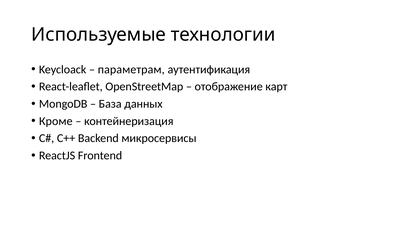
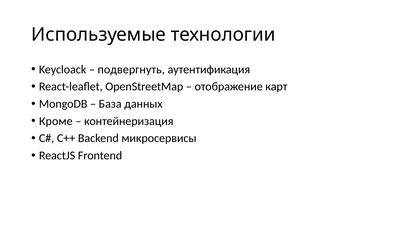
параметрам: параметрам -> подвергнуть
